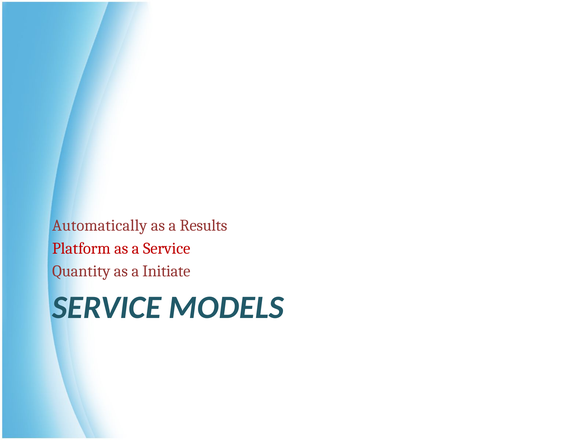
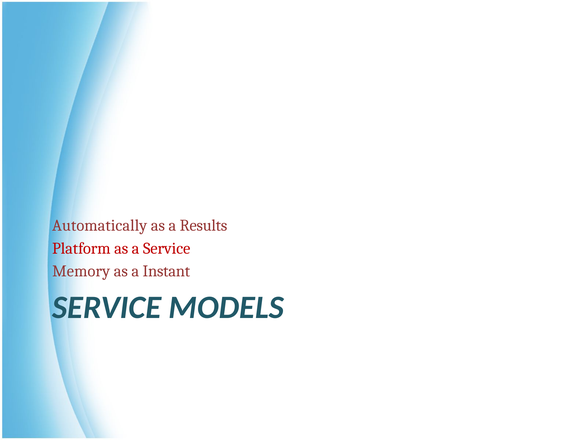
Quantity: Quantity -> Memory
Initiate: Initiate -> Instant
